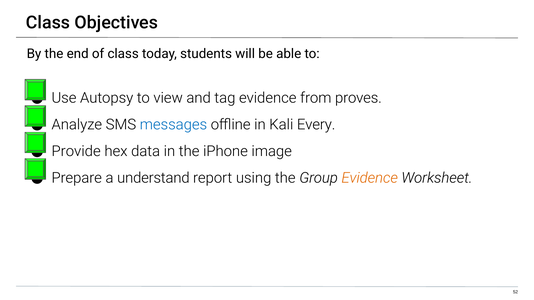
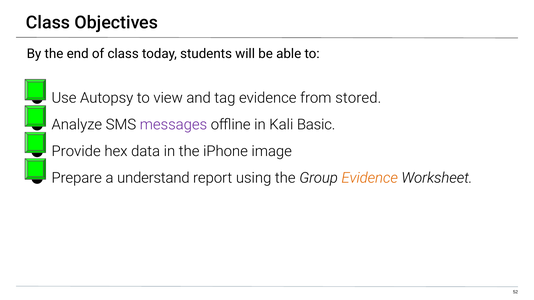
proves: proves -> stored
messages colour: blue -> purple
Every: Every -> Basic
